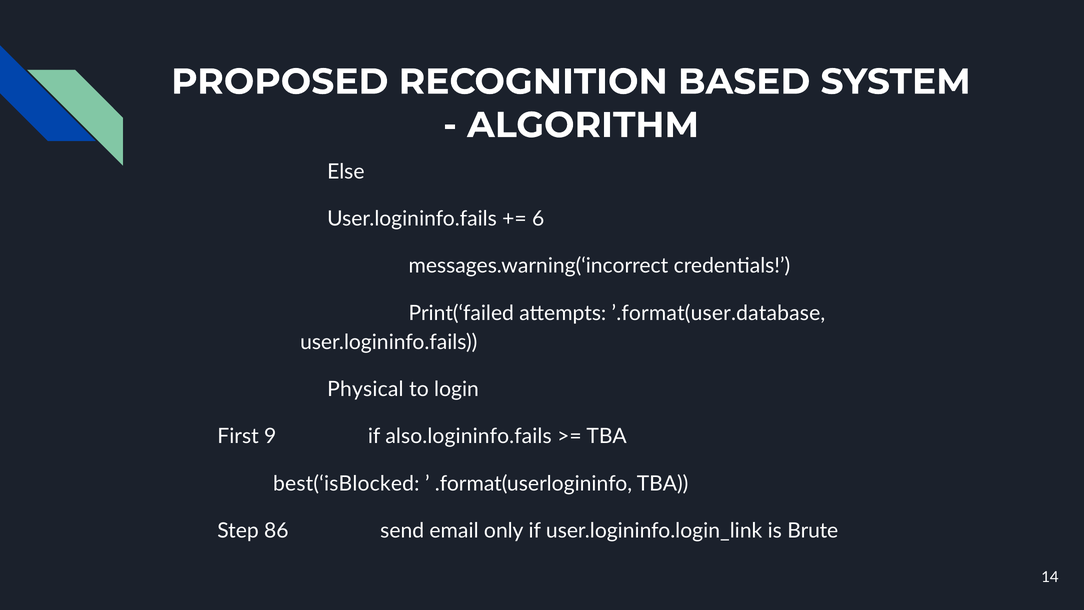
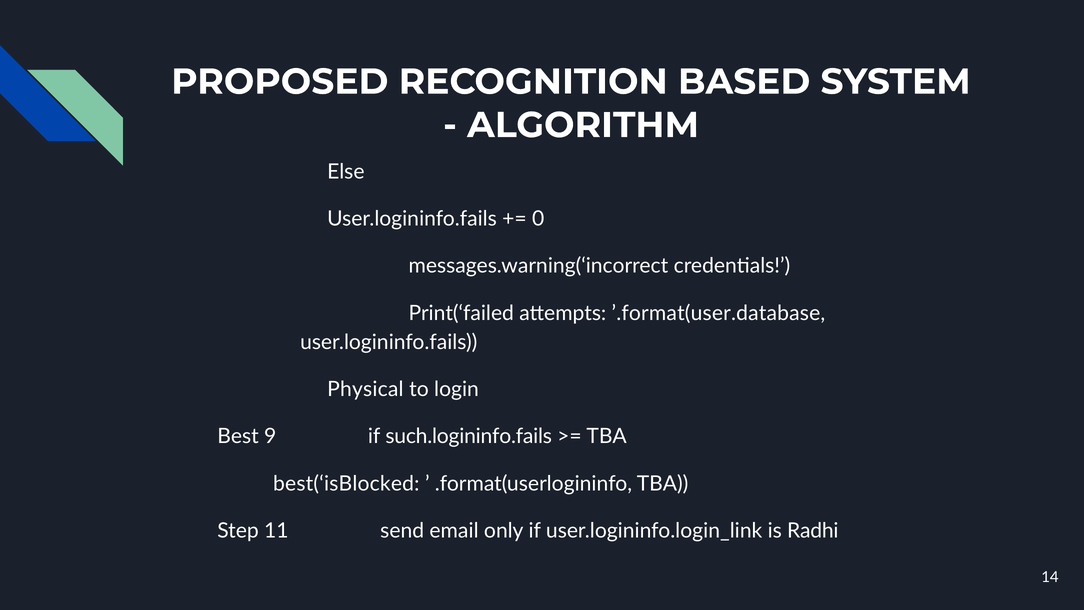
6: 6 -> 0
First: First -> Best
also.logininfo.fails: also.logininfo.fails -> such.logininfo.fails
86: 86 -> 11
Brute: Brute -> Radhi
